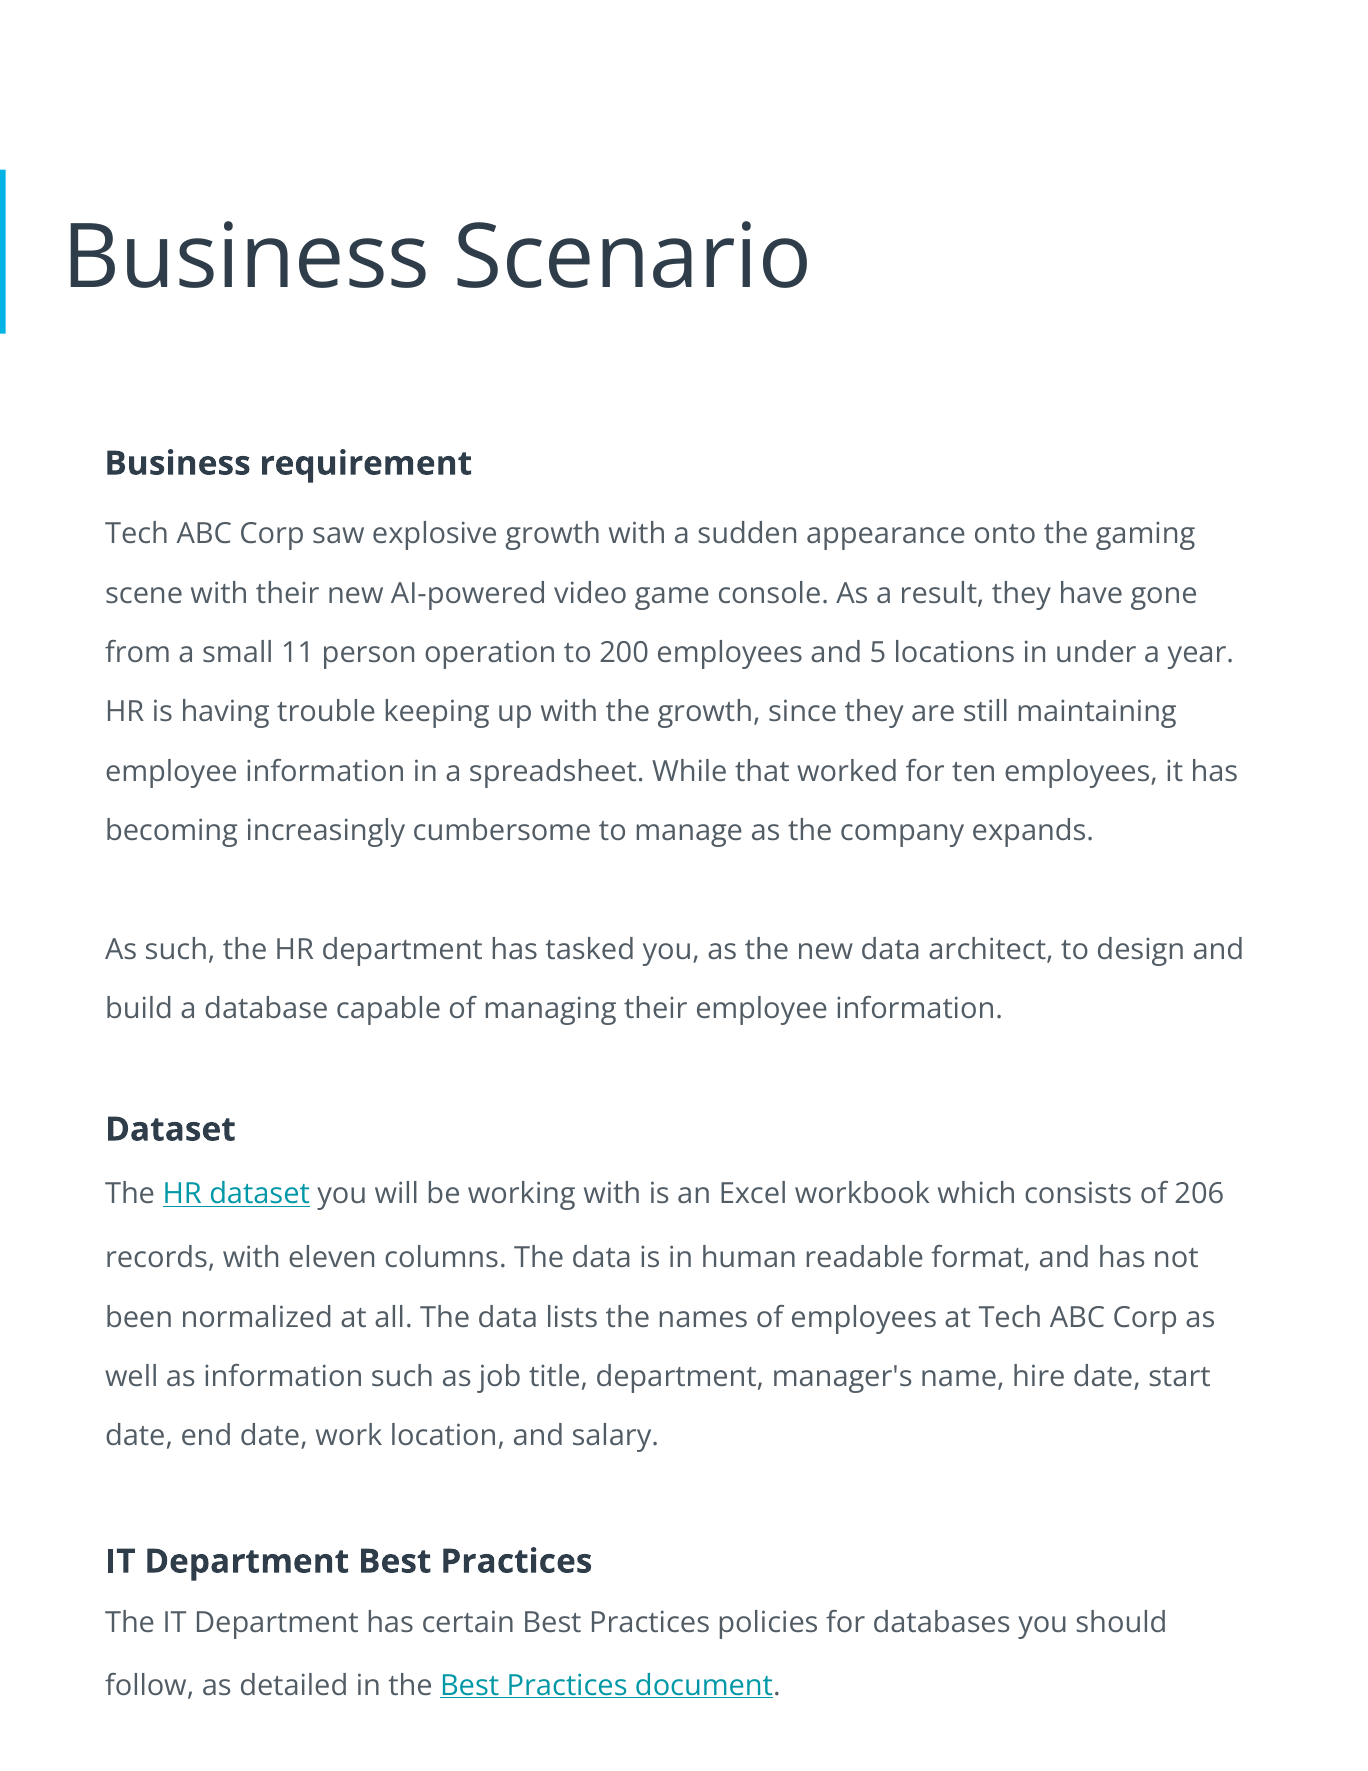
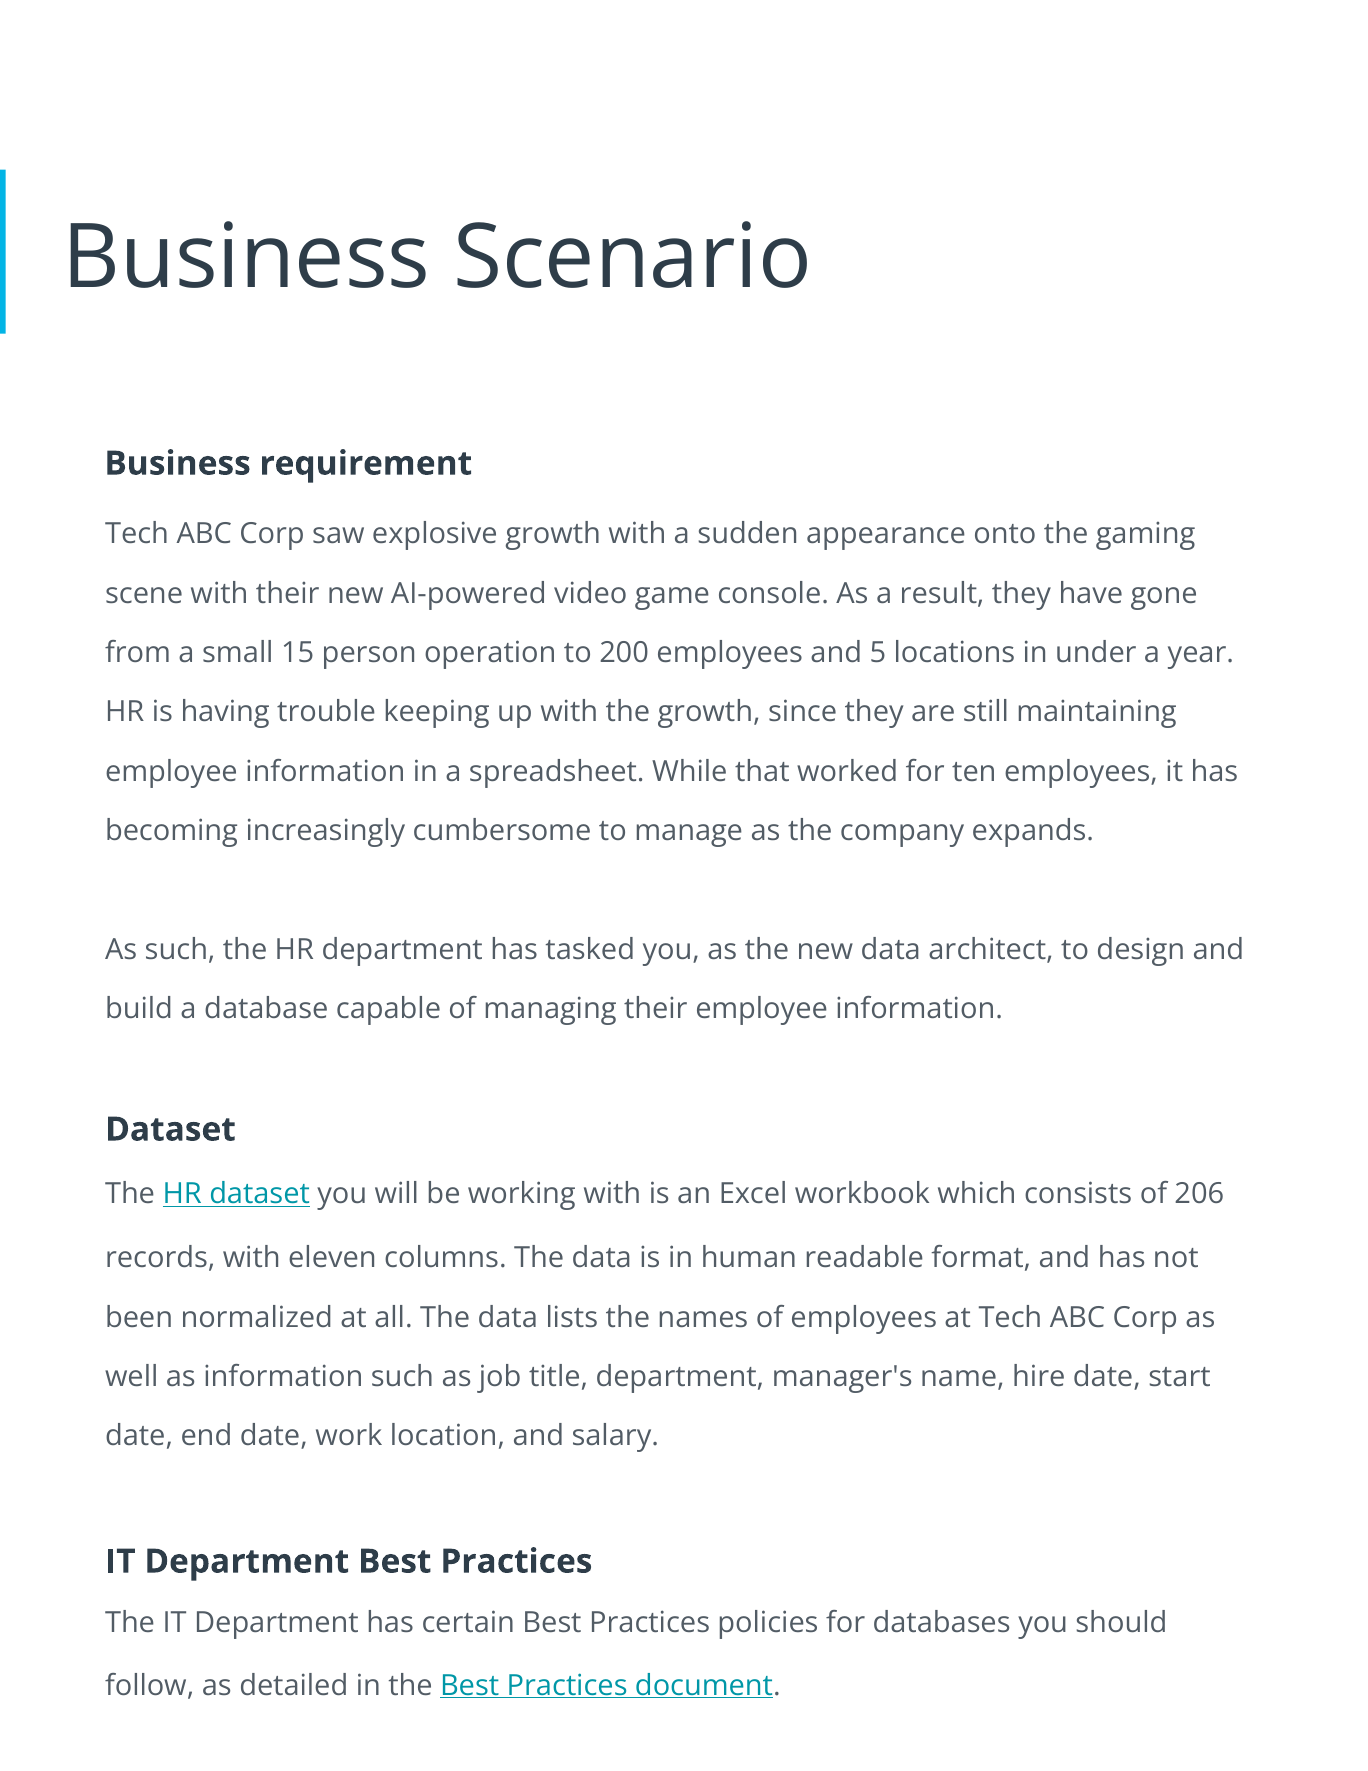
11: 11 -> 15
